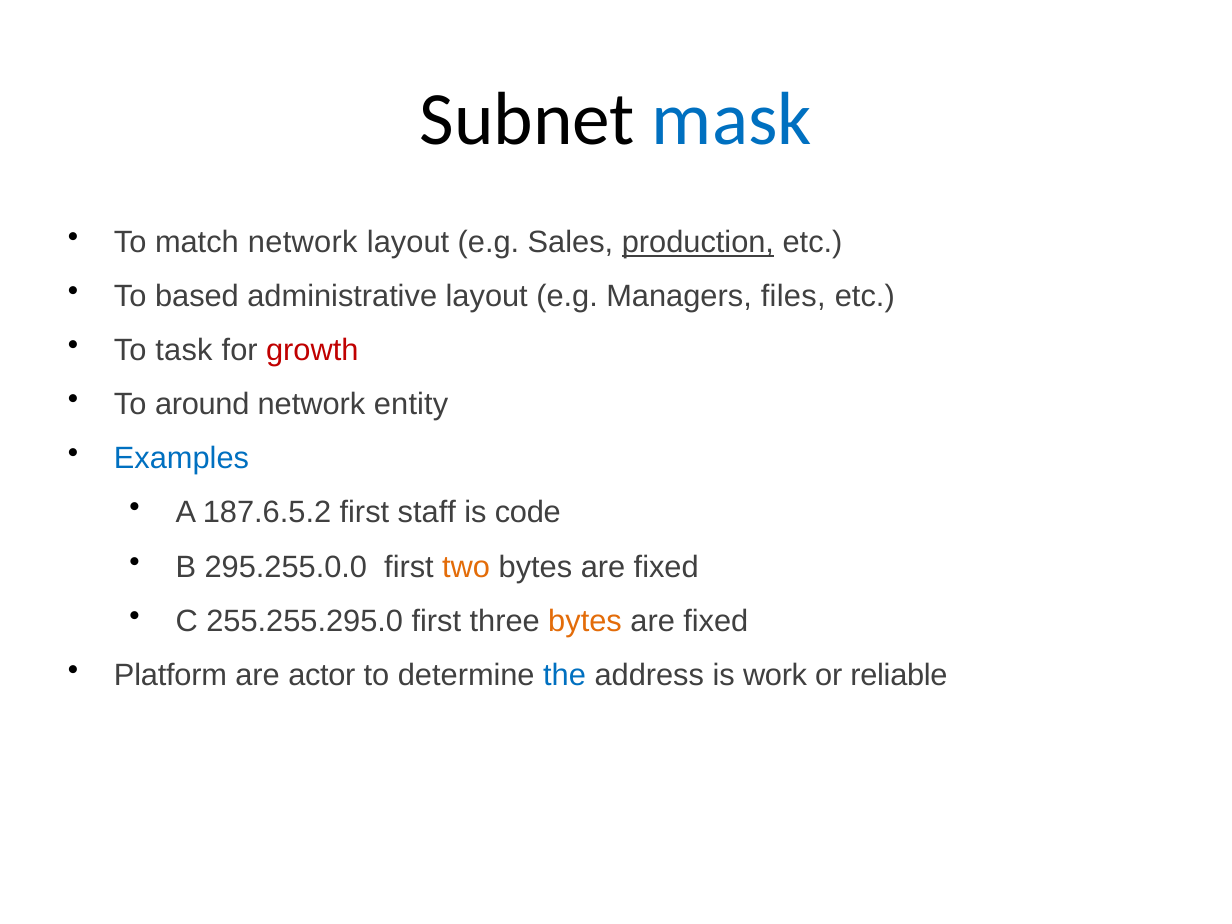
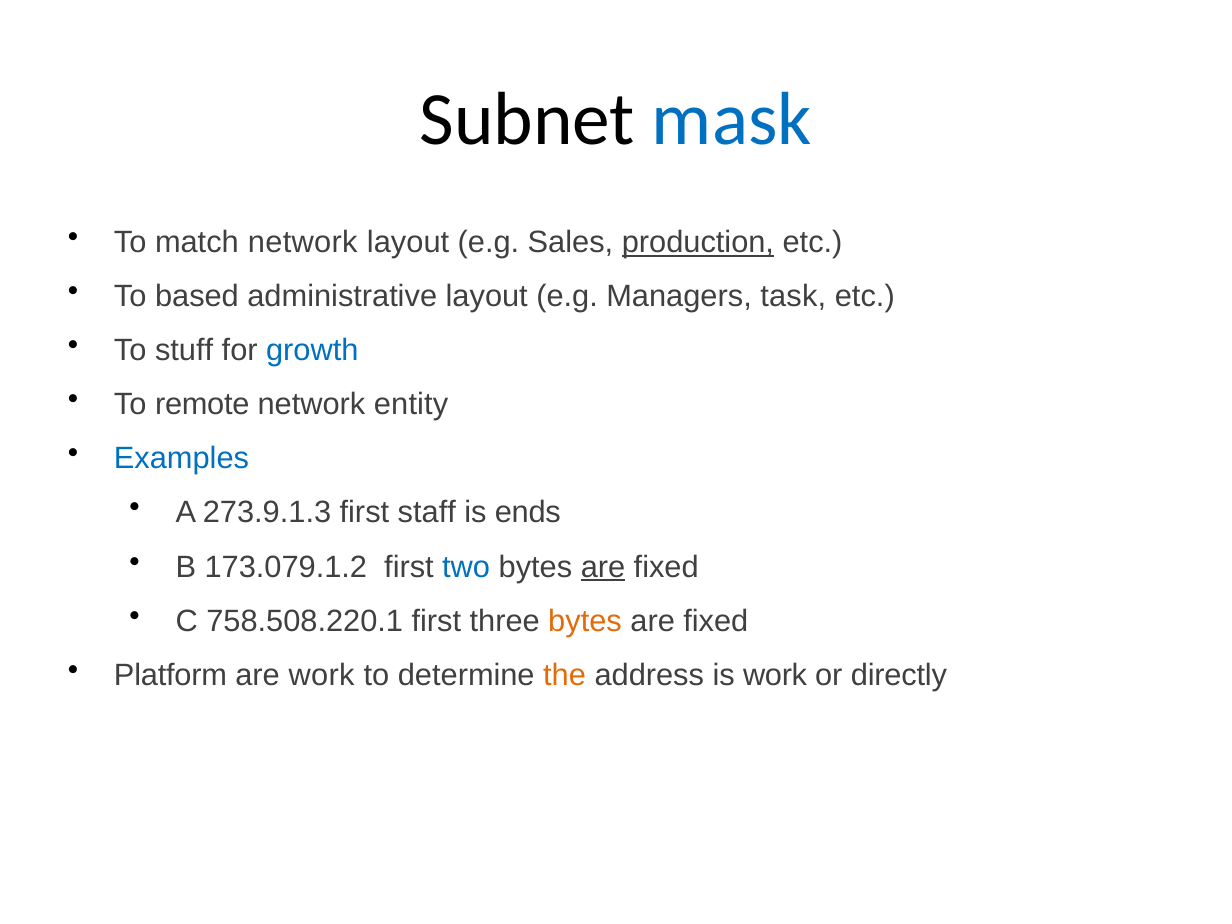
files: files -> task
task: task -> stuff
growth colour: red -> blue
around: around -> remote
187.6.5.2: 187.6.5.2 -> 273.9.1.3
code: code -> ends
295.255.0.0: 295.255.0.0 -> 173.079.1.2
two colour: orange -> blue
are at (603, 567) underline: none -> present
255.255.295.0: 255.255.295.0 -> 758.508.220.1
are actor: actor -> work
the colour: blue -> orange
reliable: reliable -> directly
